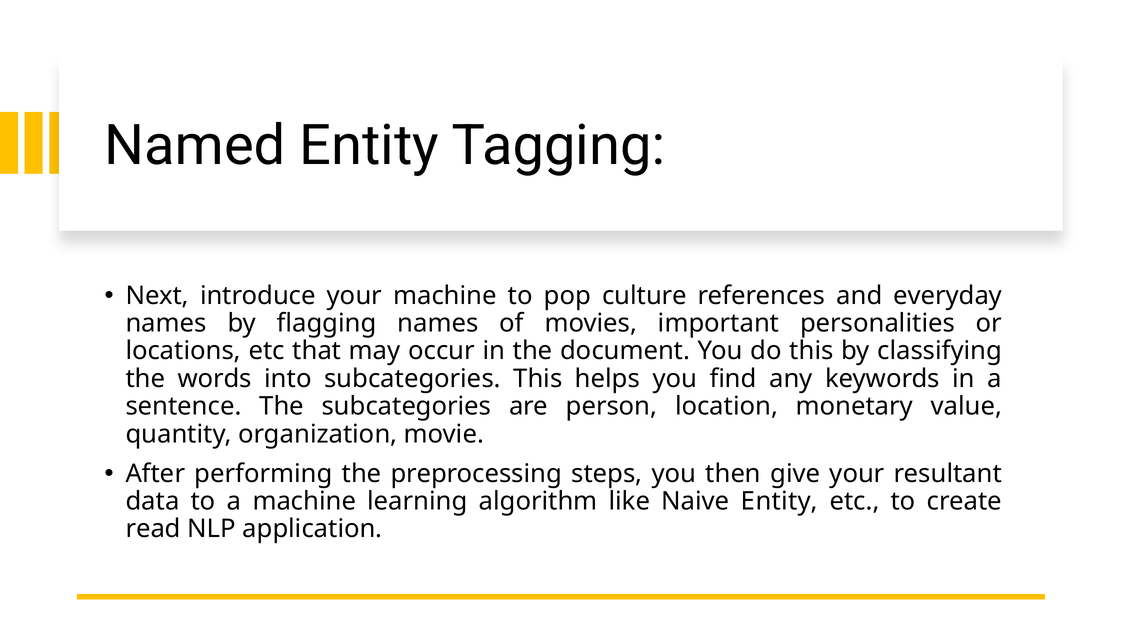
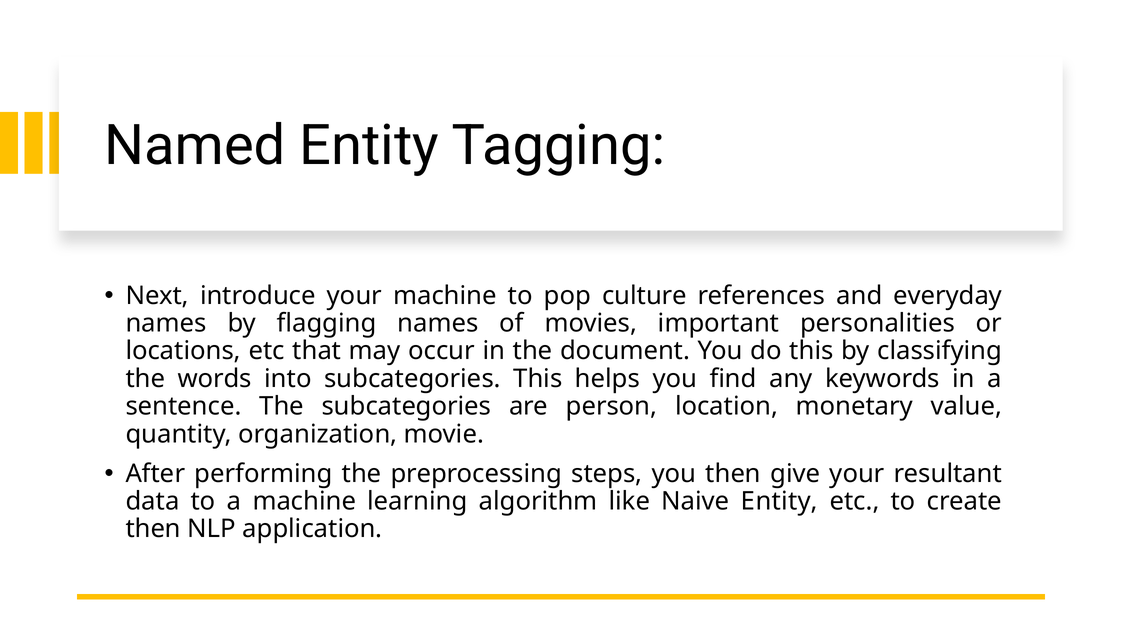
read at (153, 529): read -> then
